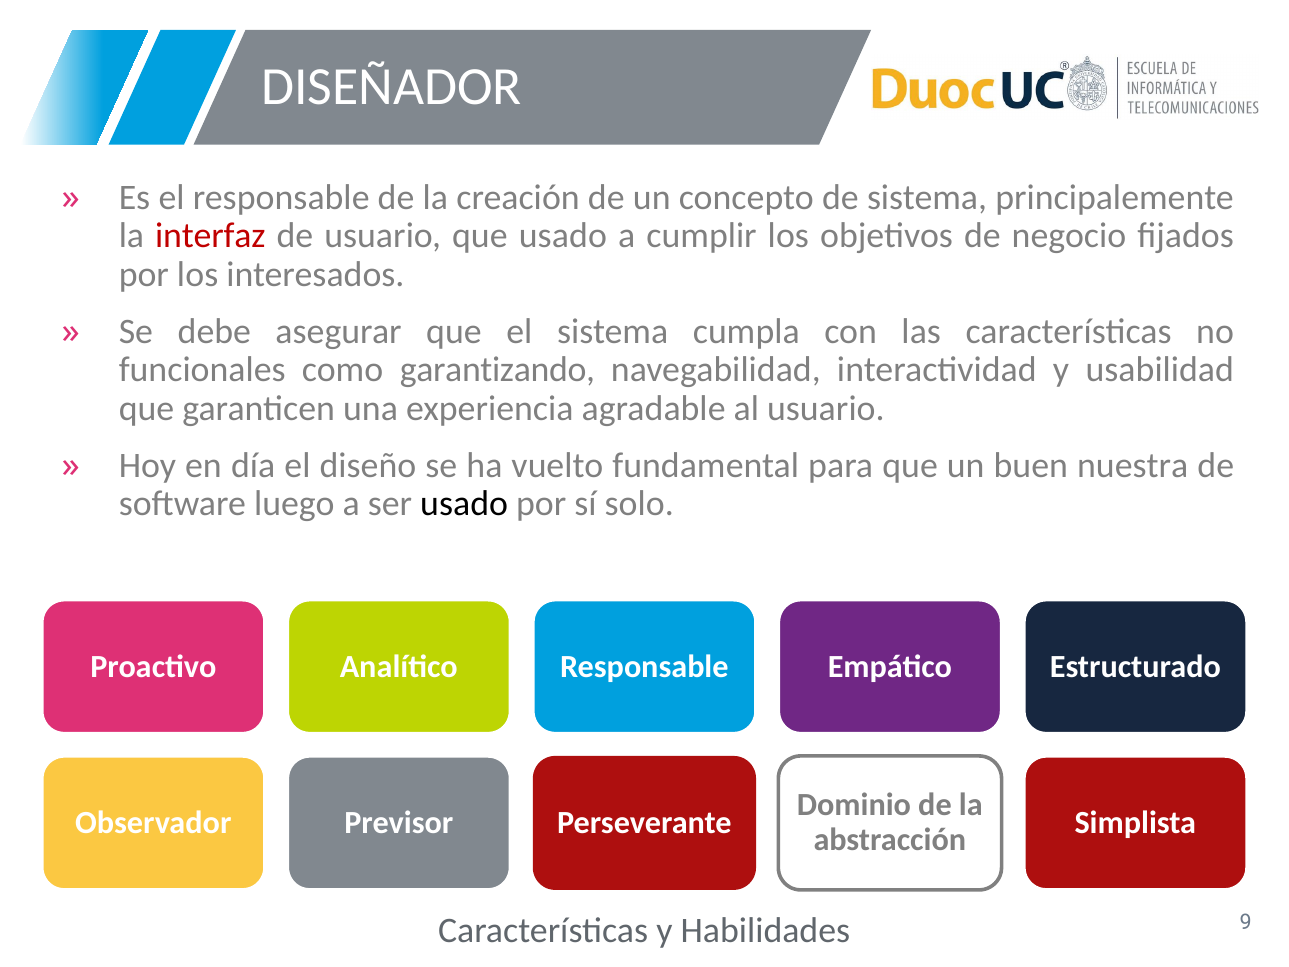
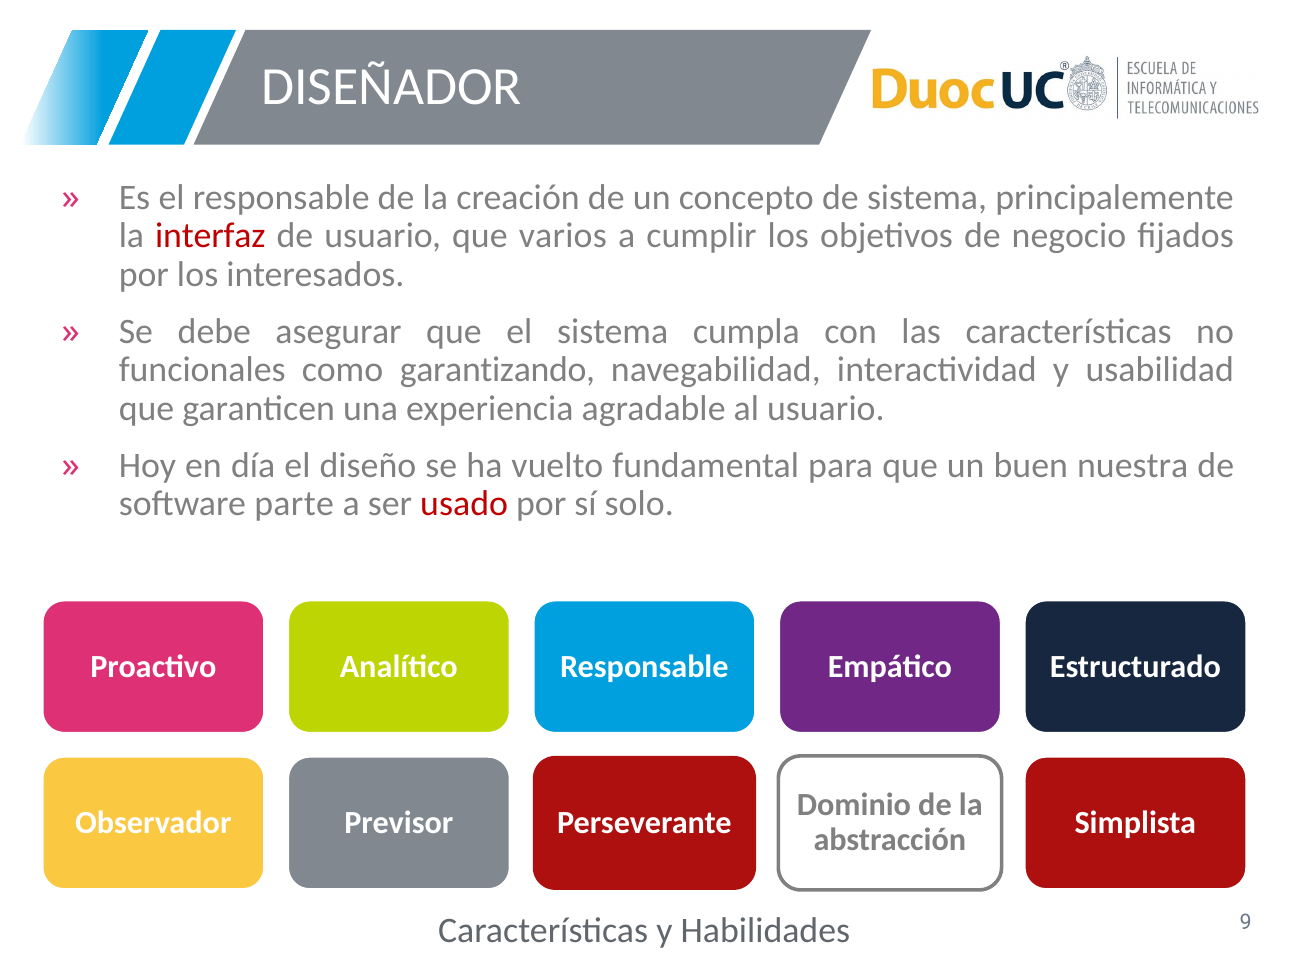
que usado: usado -> varios
luego: luego -> parte
usado at (464, 504) colour: black -> red
